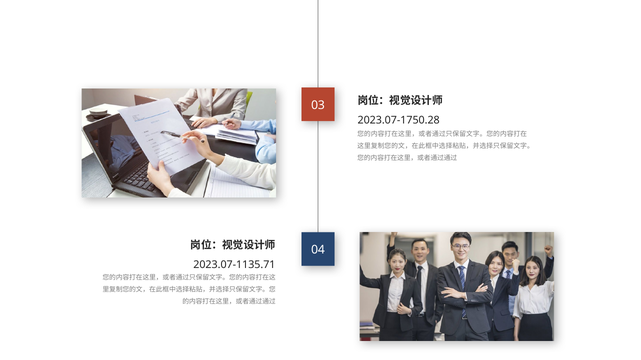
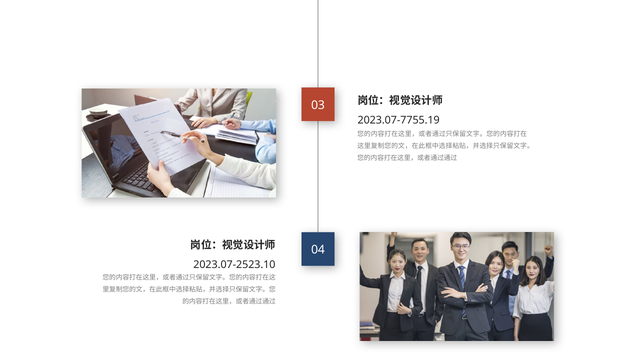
2023.07-1750.28: 2023.07-1750.28 -> 2023.07-7755.19
2023.07-1135.71: 2023.07-1135.71 -> 2023.07-2523.10
